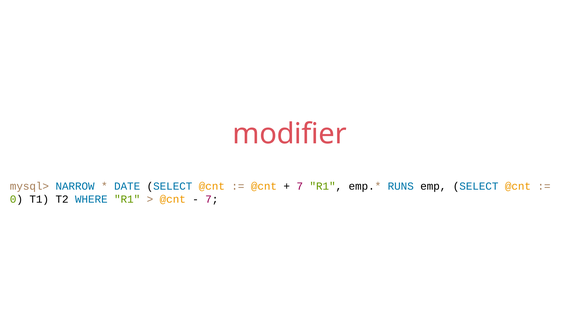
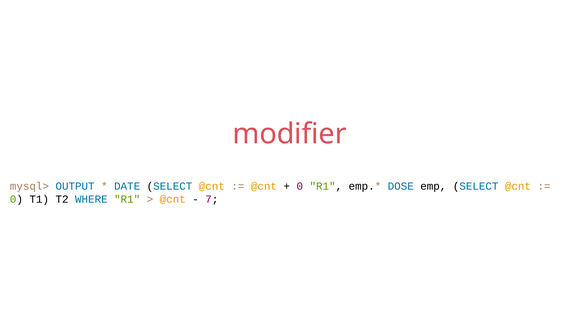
NARROW: NARROW -> OUTPUT
7 at (300, 186): 7 -> 0
RUNS: RUNS -> DOSE
